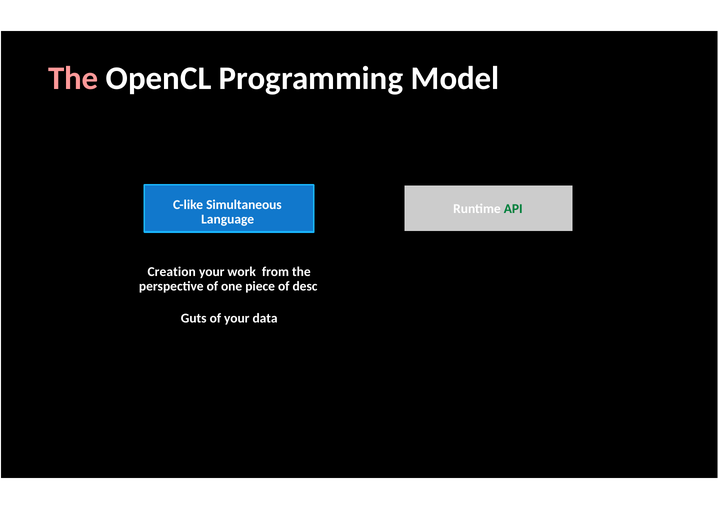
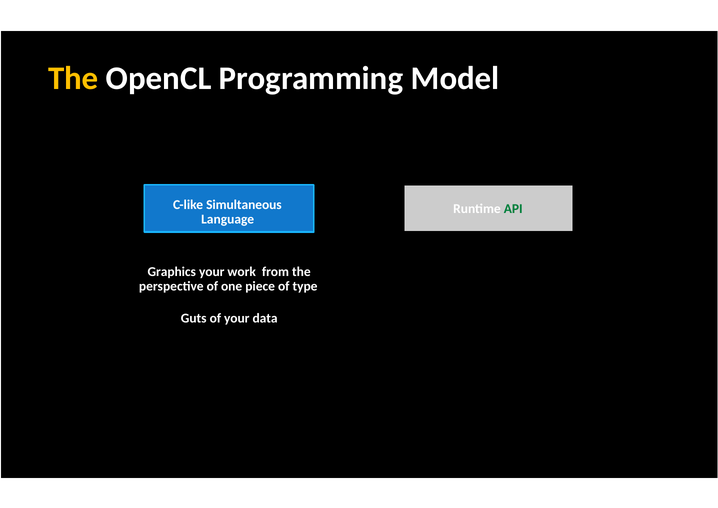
The at (73, 78) colour: pink -> yellow
Creation: Creation -> Graphics
desc: desc -> type
